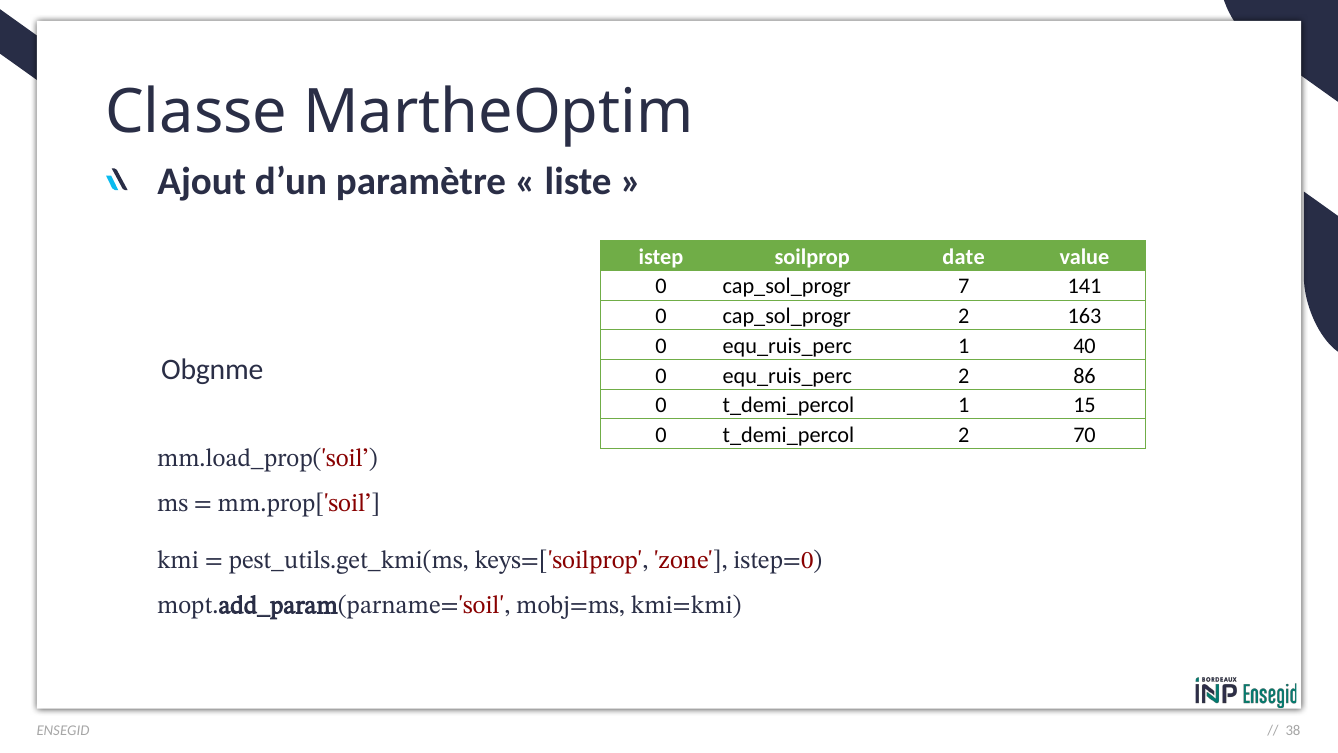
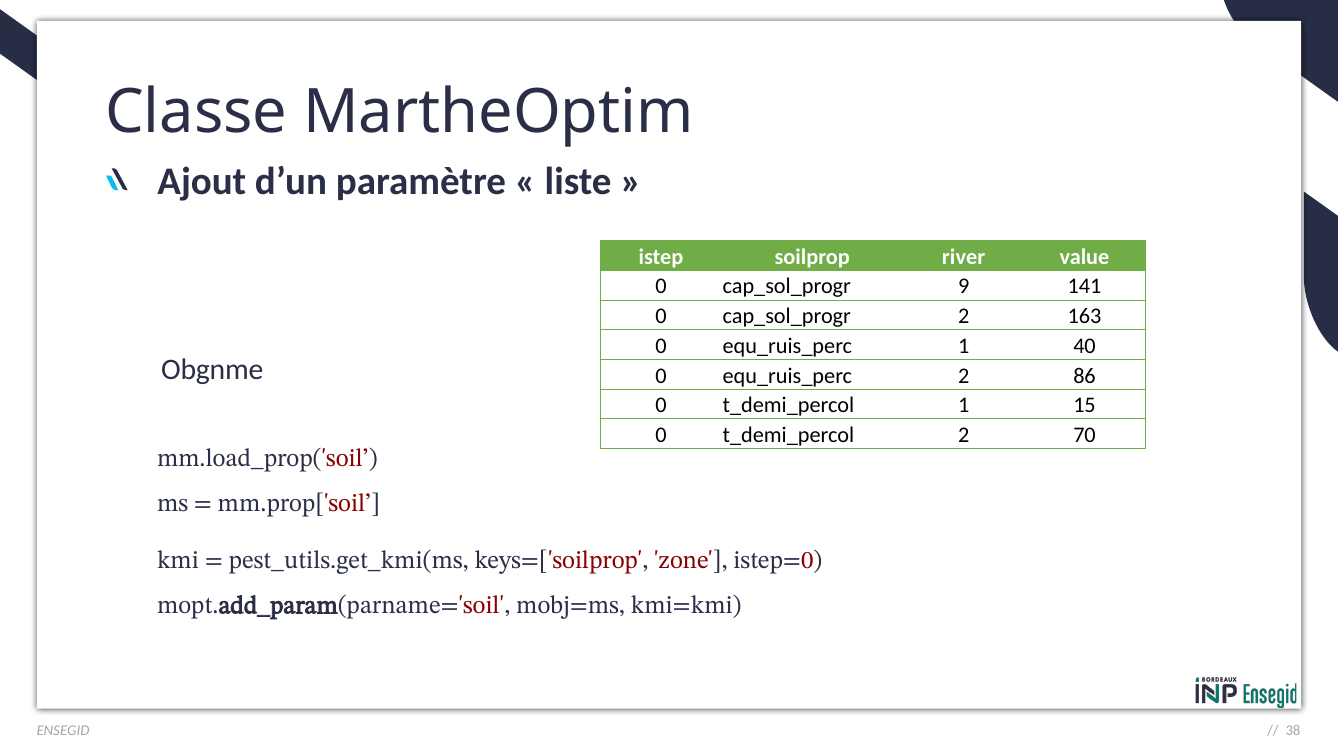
date: date -> river
7: 7 -> 9
